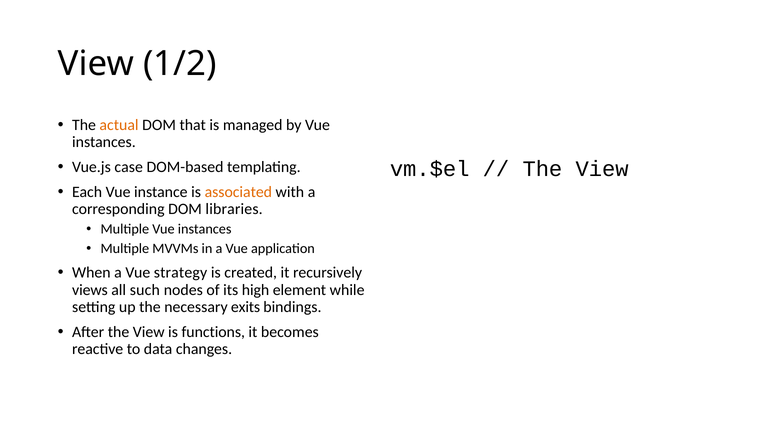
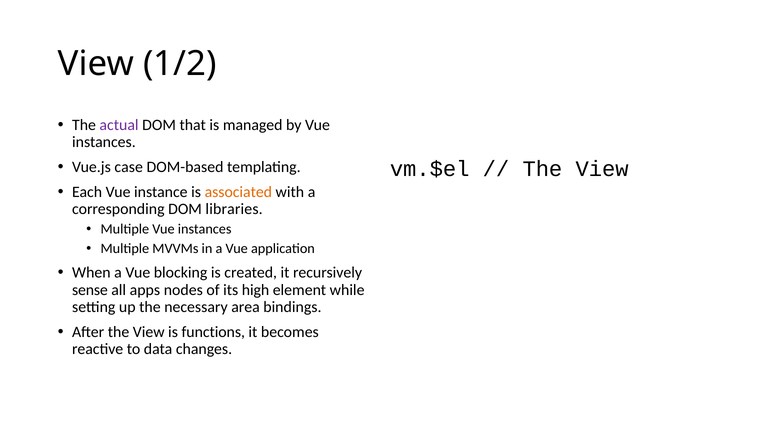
actual colour: orange -> purple
strategy: strategy -> blocking
views: views -> sense
such: such -> apps
exits: exits -> area
